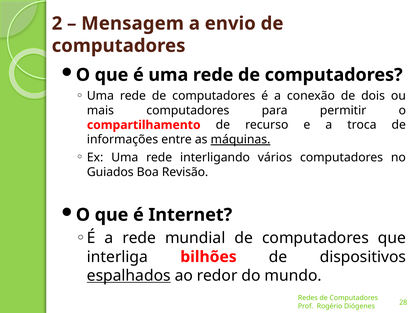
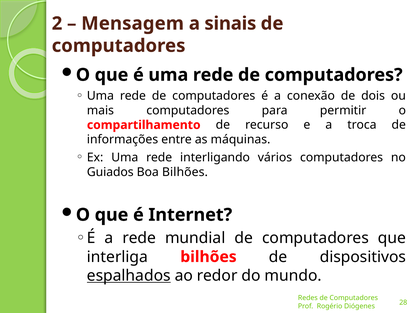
envio: envio -> sinais
máquinas underline: present -> none
Boa Revisão: Revisão -> Bilhões
